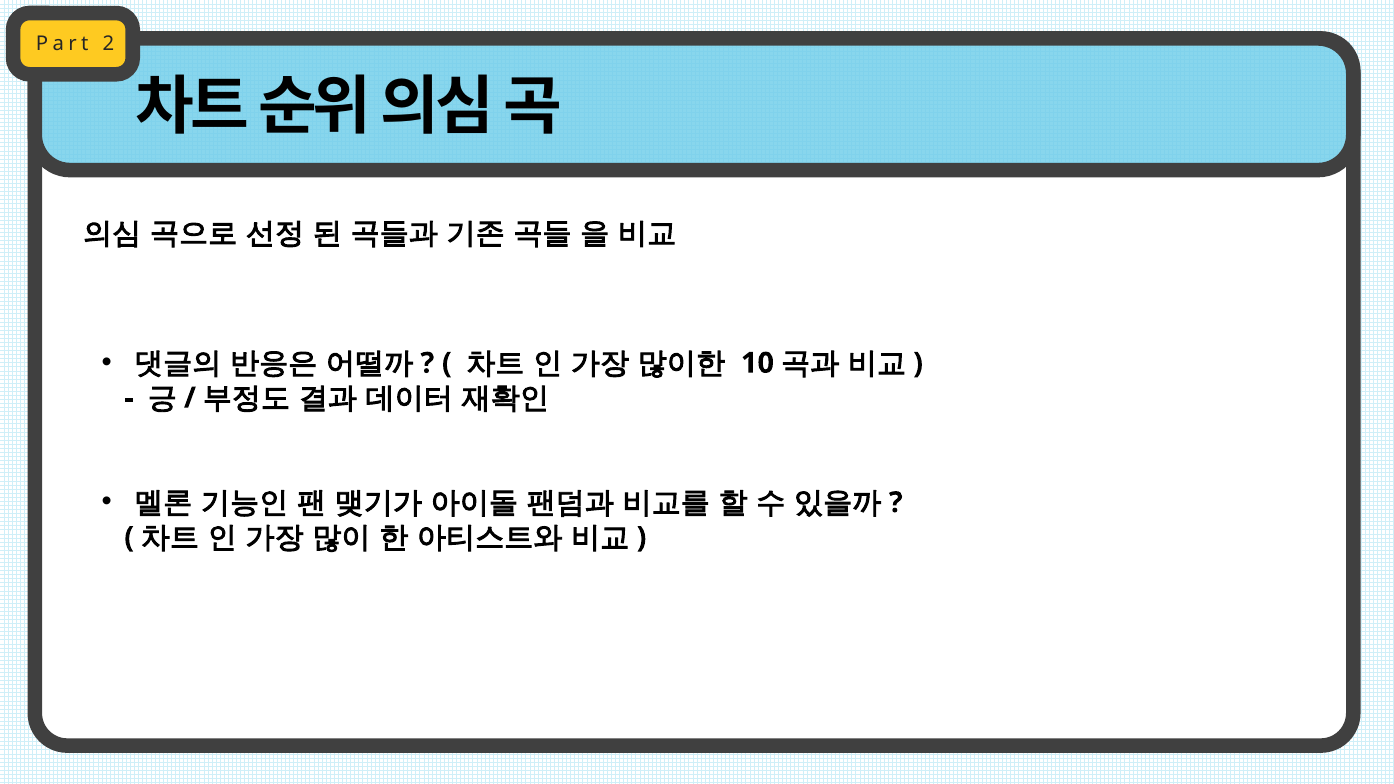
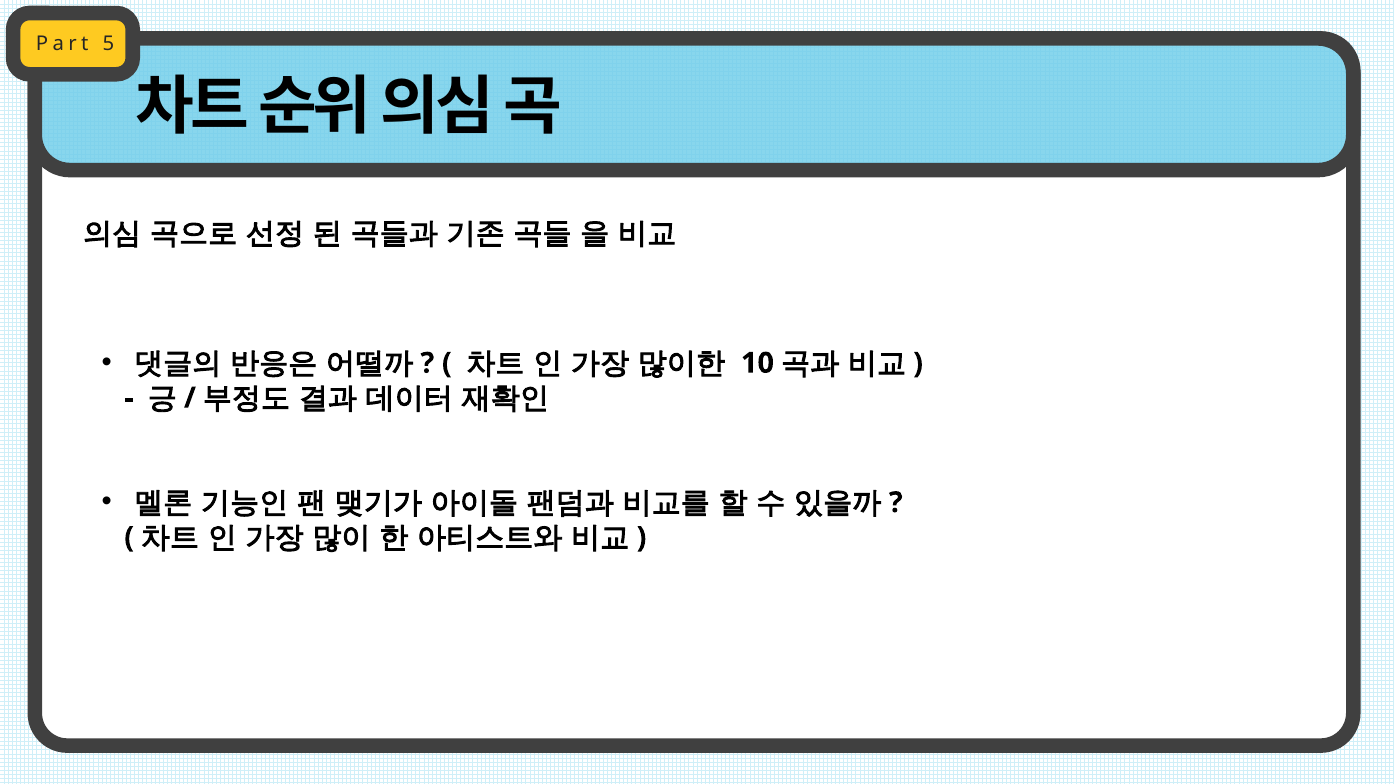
2: 2 -> 5
